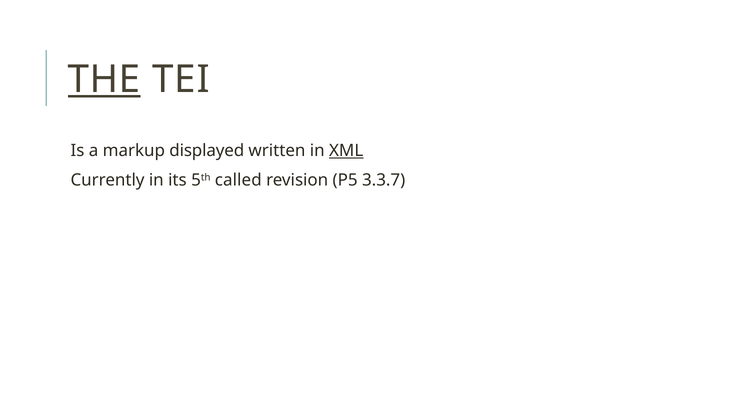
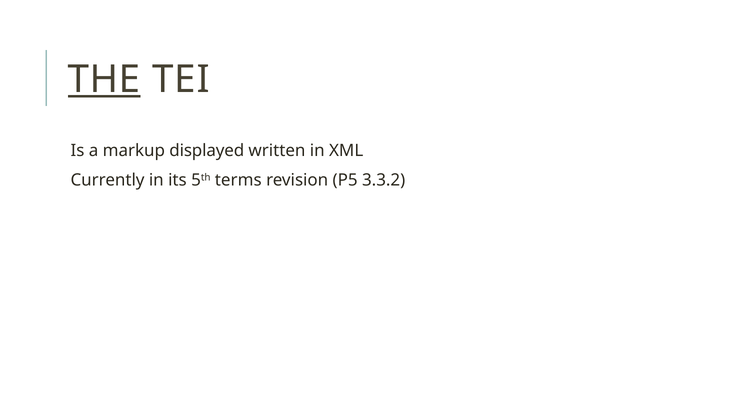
XML underline: present -> none
called: called -> terms
3.3.7: 3.3.7 -> 3.3.2
